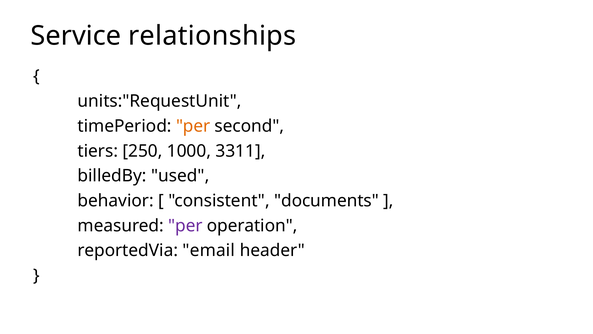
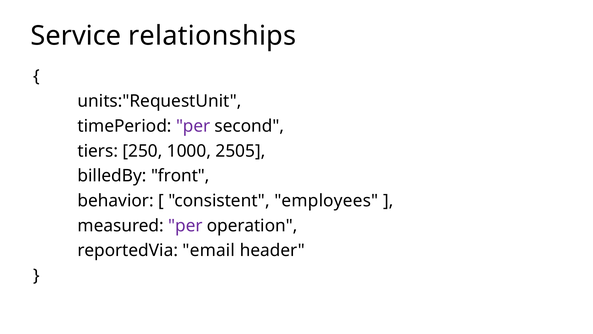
per at (193, 126) colour: orange -> purple
3311: 3311 -> 2505
used: used -> front
documents: documents -> employees
